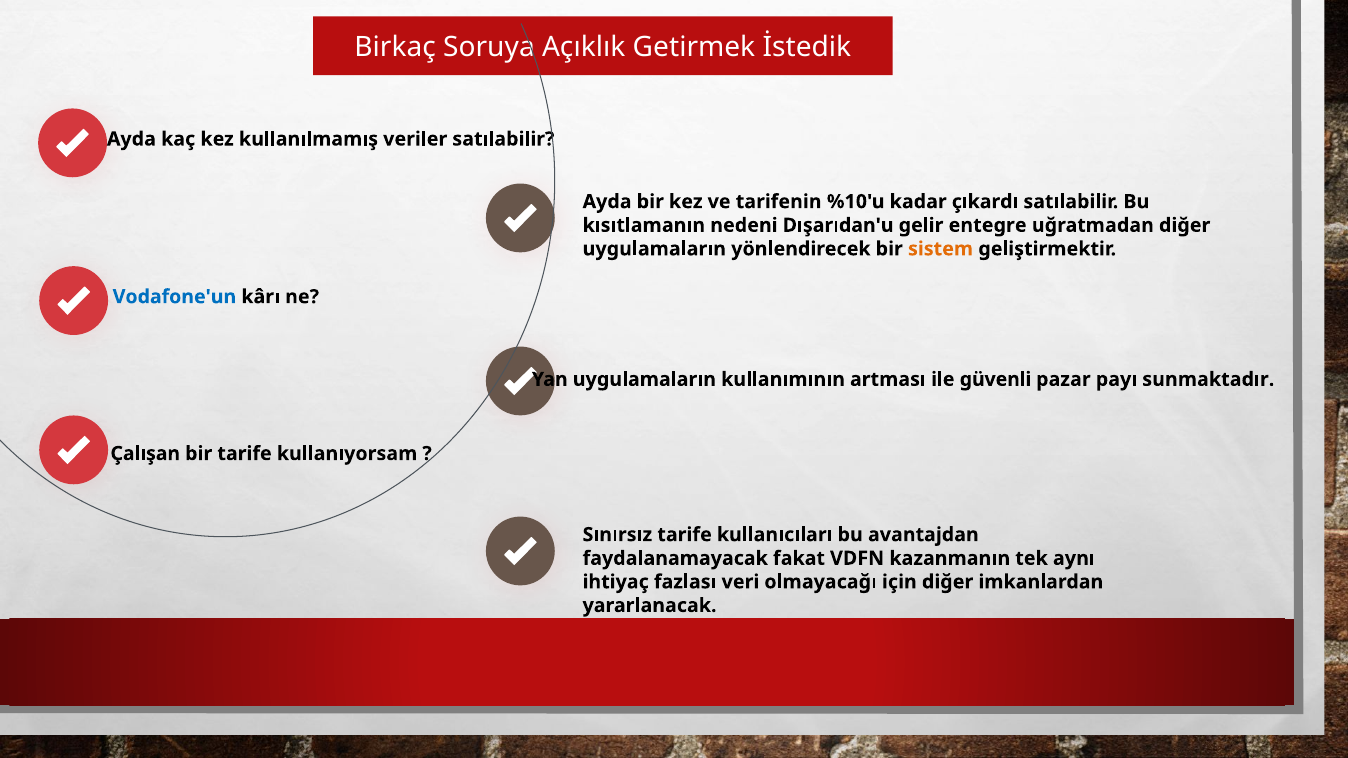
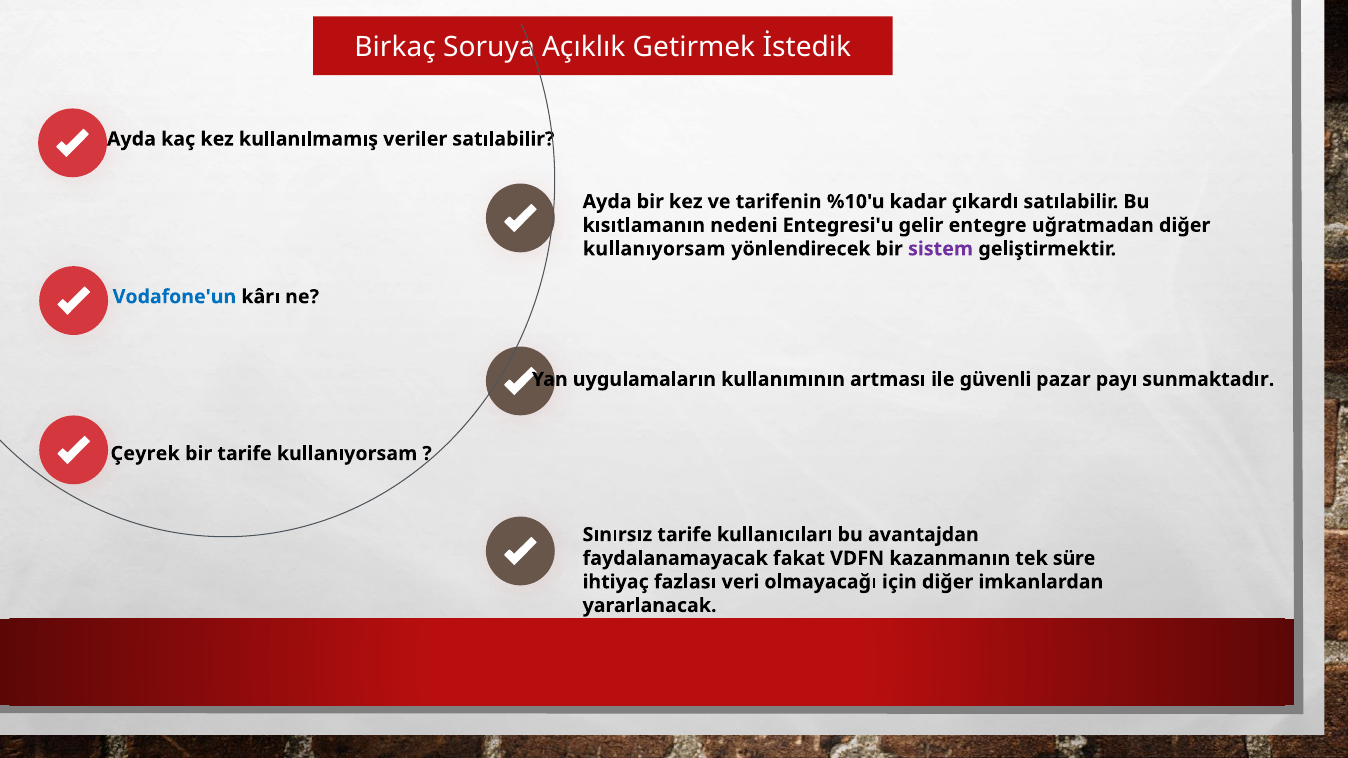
Dışarıdan'u: Dışarıdan'u -> Entegresi'u
uygulamaların at (654, 249): uygulamaların -> kullanıyorsam
sistem colour: orange -> purple
Çalışan: Çalışan -> Çeyrek
aynı: aynı -> süre
